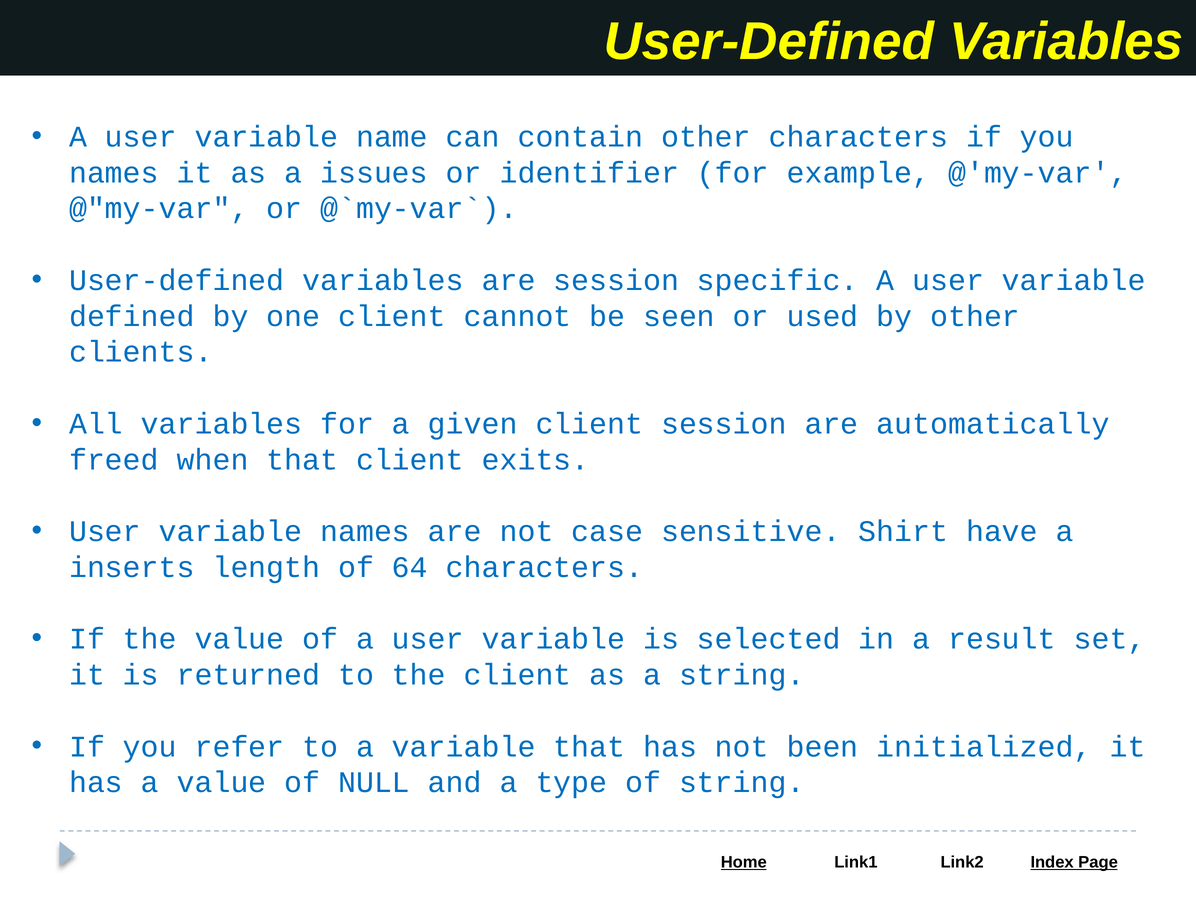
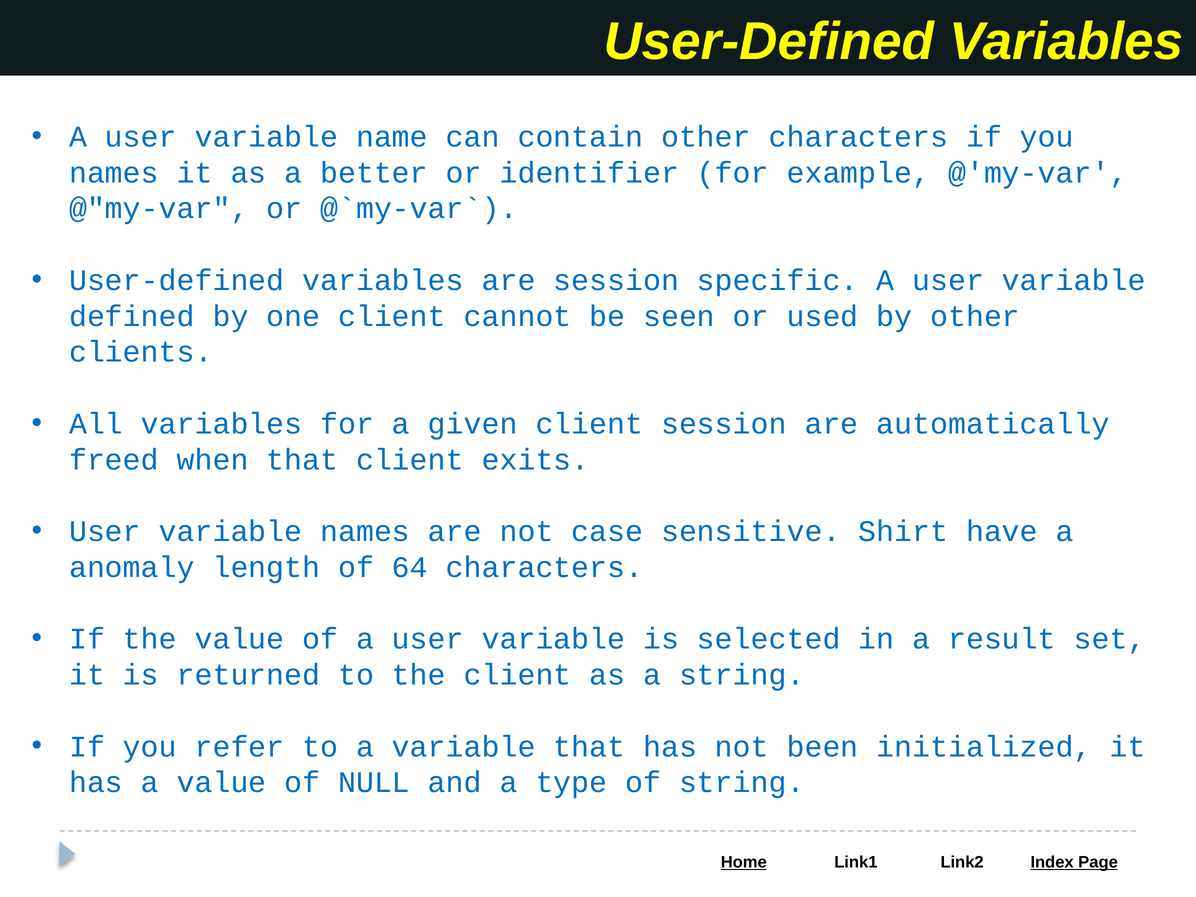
issues: issues -> better
inserts: inserts -> anomaly
